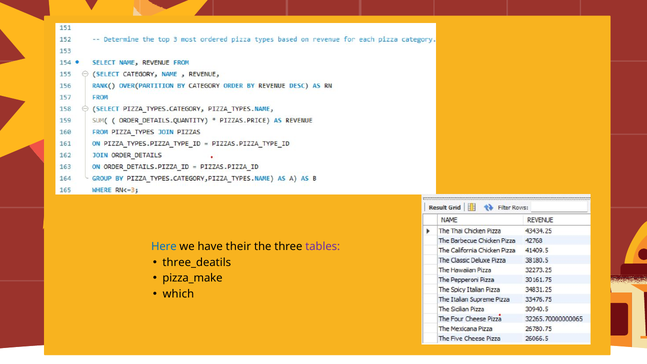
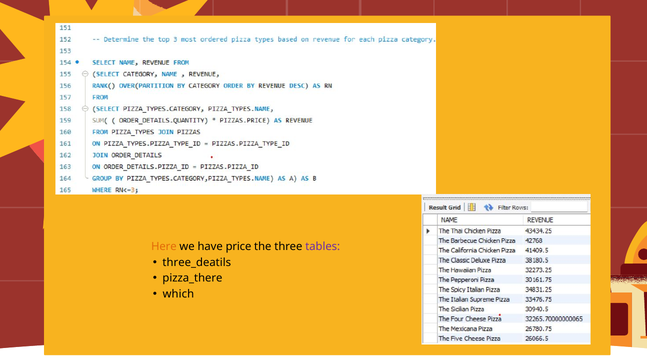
Here colour: blue -> orange
their: their -> price
pizza_make: pizza_make -> pizza_there
